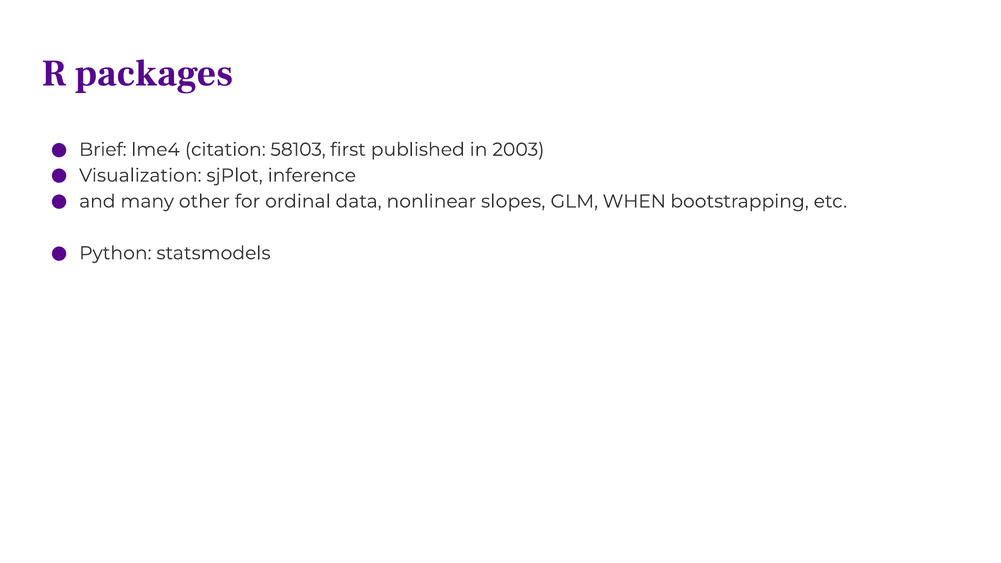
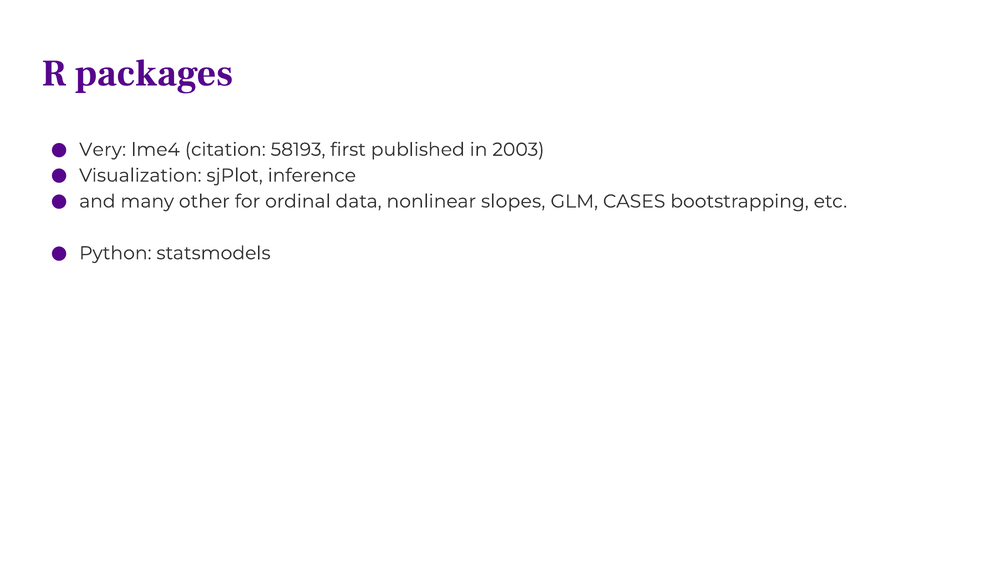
Brief: Brief -> Very
58103: 58103 -> 58193
WHEN: WHEN -> CASES
